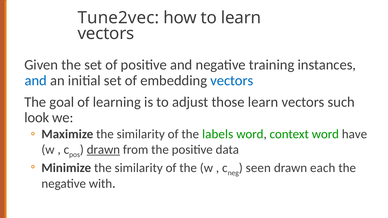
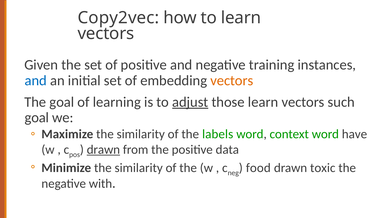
Tune2vec: Tune2vec -> Copy2vec
vectors at (232, 81) colour: blue -> orange
adjust underline: none -> present
look at (37, 118): look -> goal
seen: seen -> food
each: each -> toxic
